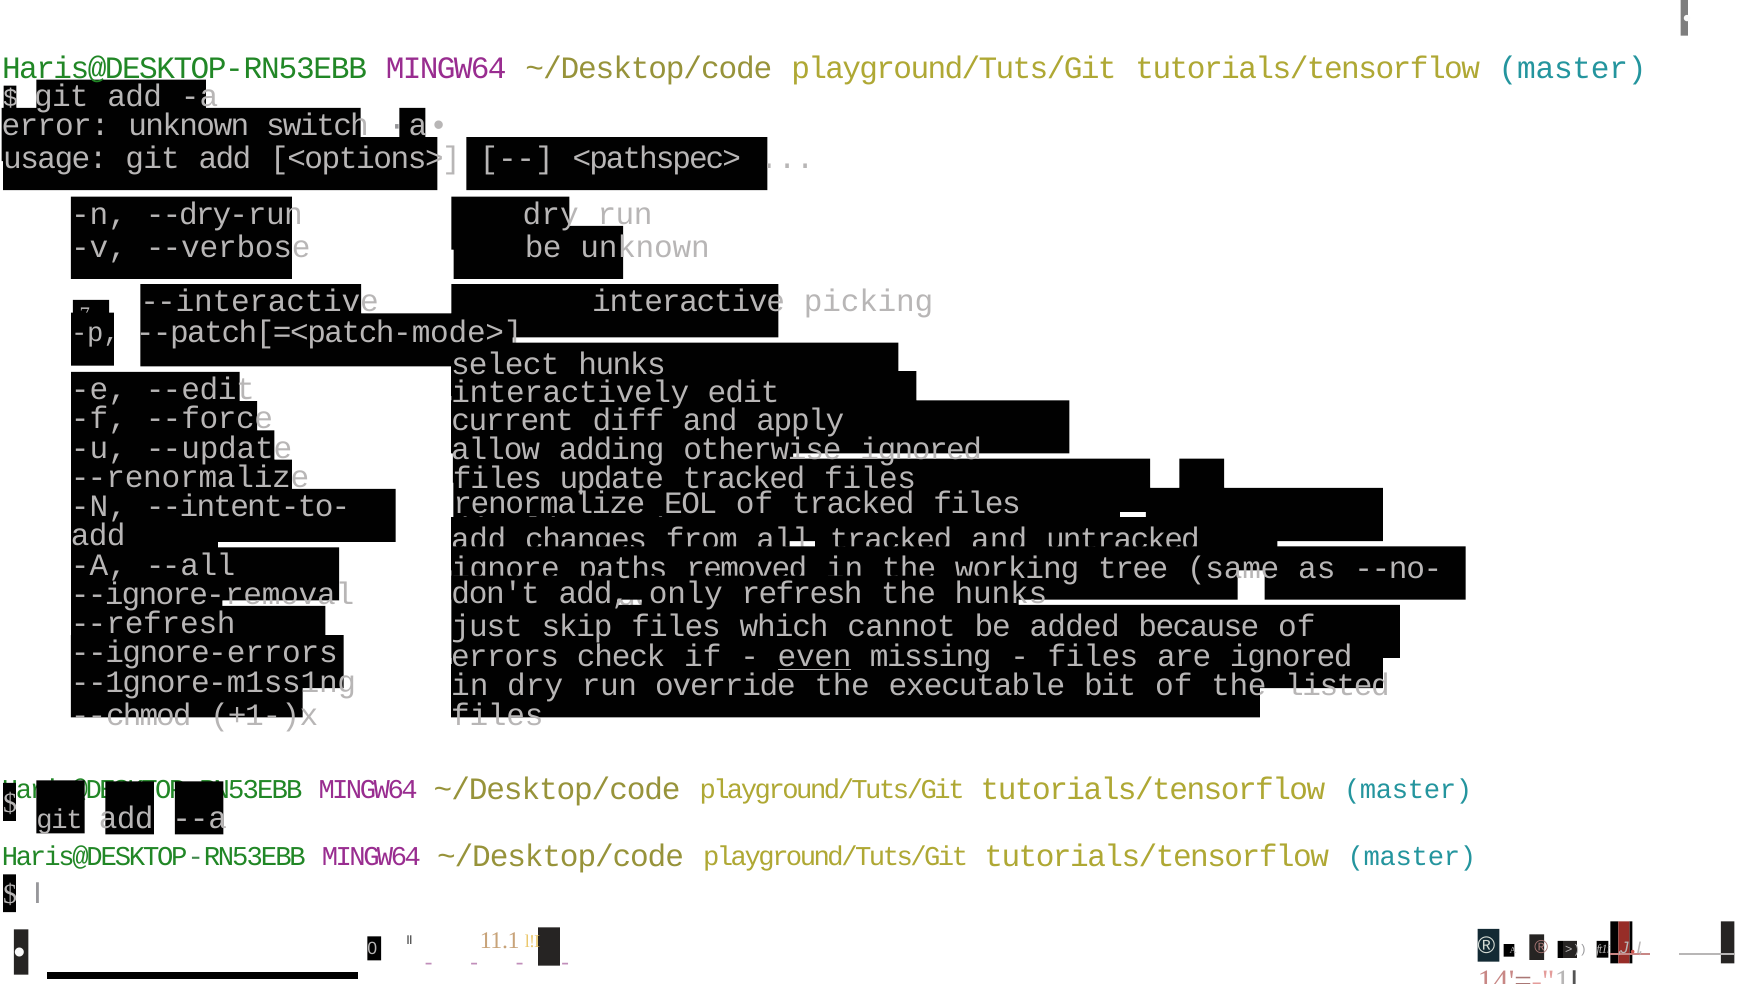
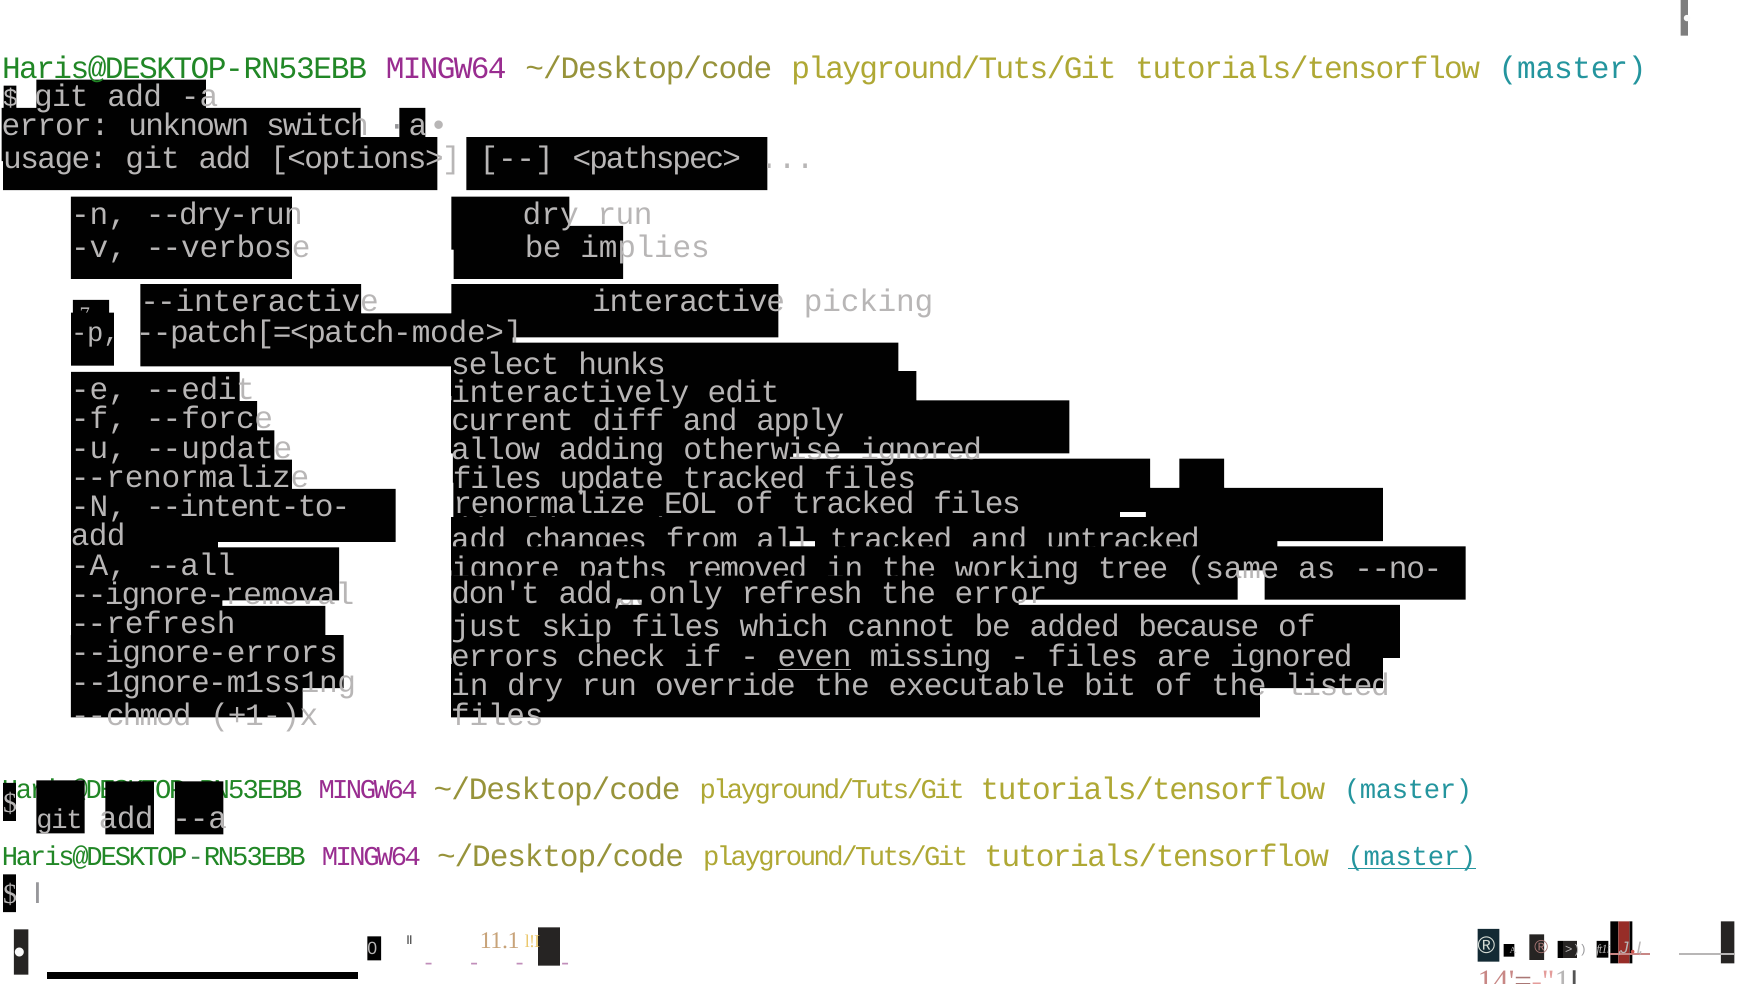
be unknown: unknown -> implies
the hunks: hunks -> error
master at (1412, 857) underline: none -> present
